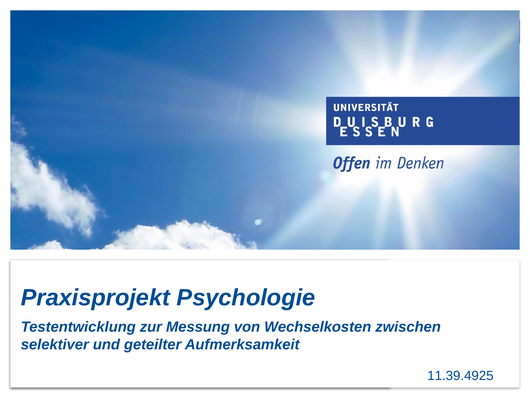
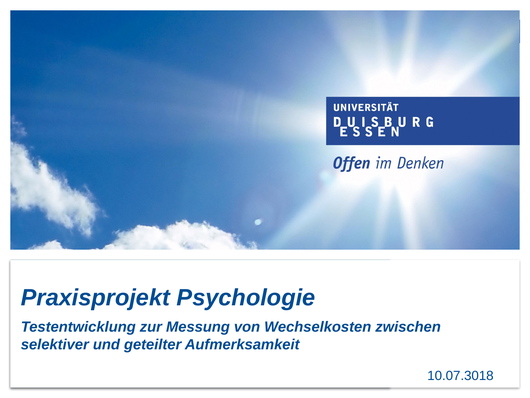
11.39.4925: 11.39.4925 -> 10.07.3018
